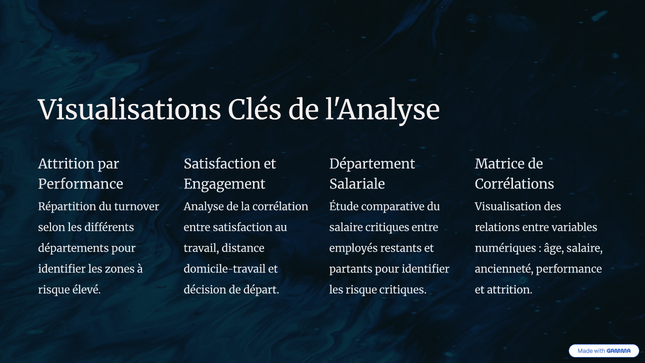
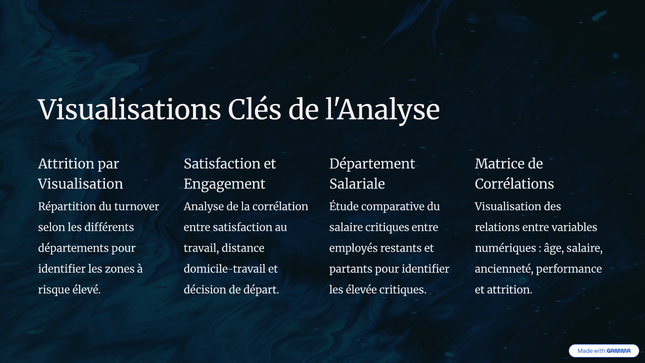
Performance at (81, 184): Performance -> Visualisation
les risque: risque -> élevée
